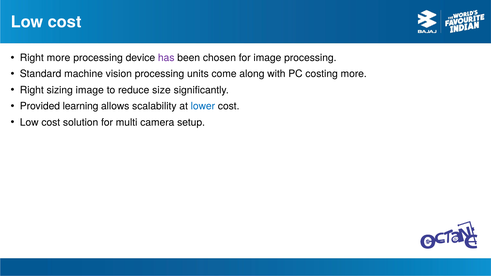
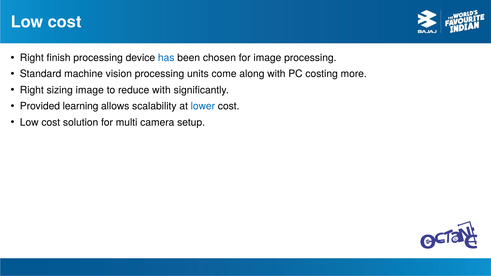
Right more: more -> finish
has colour: purple -> blue
reduce size: size -> with
